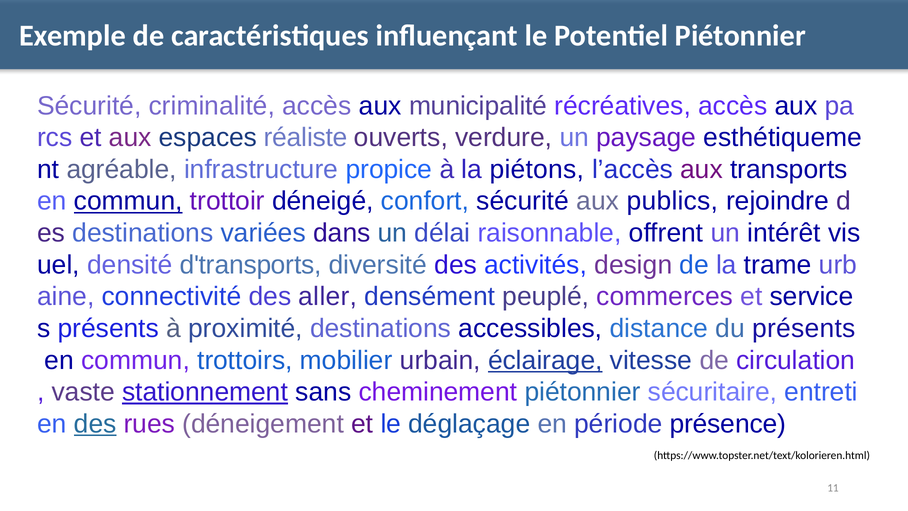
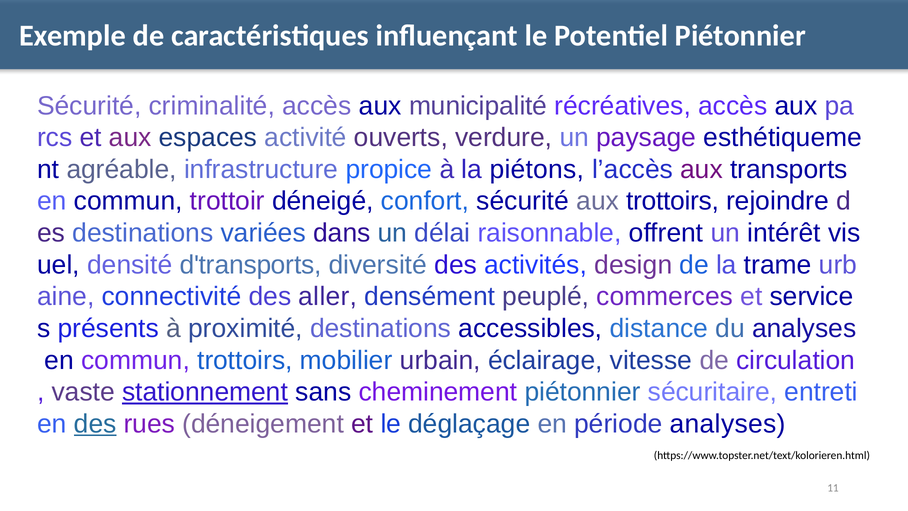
réaliste: réaliste -> activité
commun at (128, 201) underline: present -> none
aux publics: publics -> trottoirs
du présents: présents -> analyses
éclairage underline: present -> none
période présence: présence -> analyses
